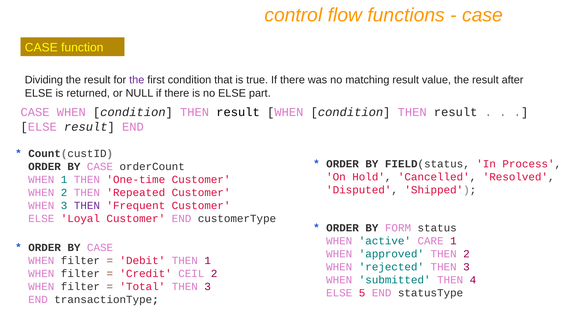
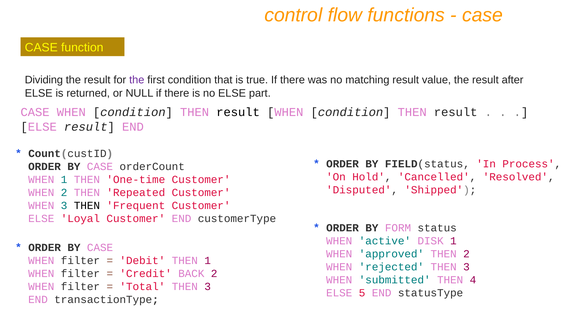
THEN at (87, 206) colour: purple -> black
CARE: CARE -> DISK
CEIL: CEIL -> BACK
